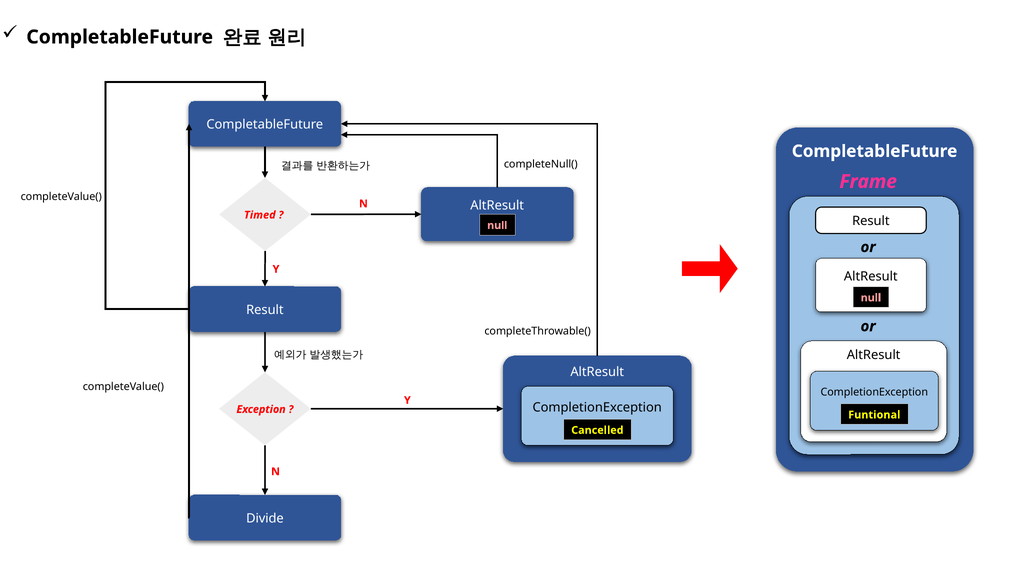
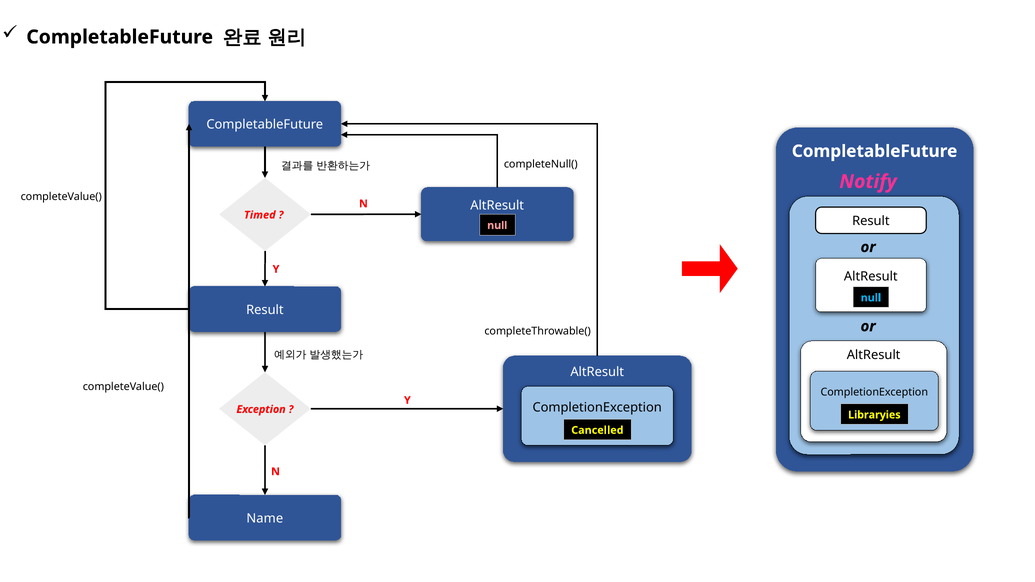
Frame: Frame -> Notify
null at (871, 298) colour: pink -> light blue
Funtional: Funtional -> Libraryies
Divide: Divide -> Name
